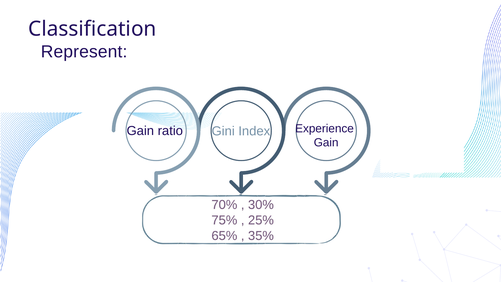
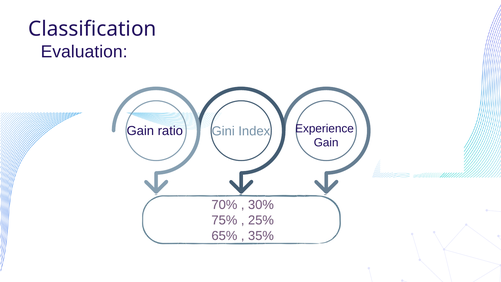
Represent: Represent -> Evaluation
